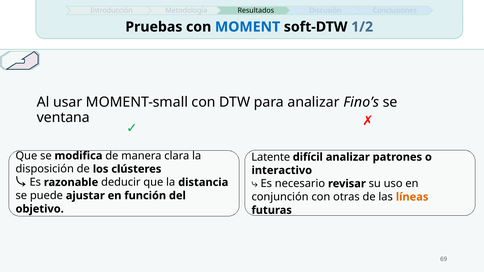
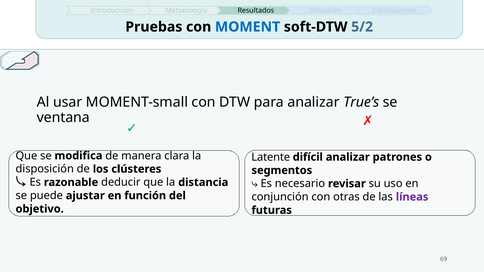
1/2: 1/2 -> 5/2
Fino’s: Fino’s -> True’s
interactivo: interactivo -> segmentos
líneas colour: orange -> purple
